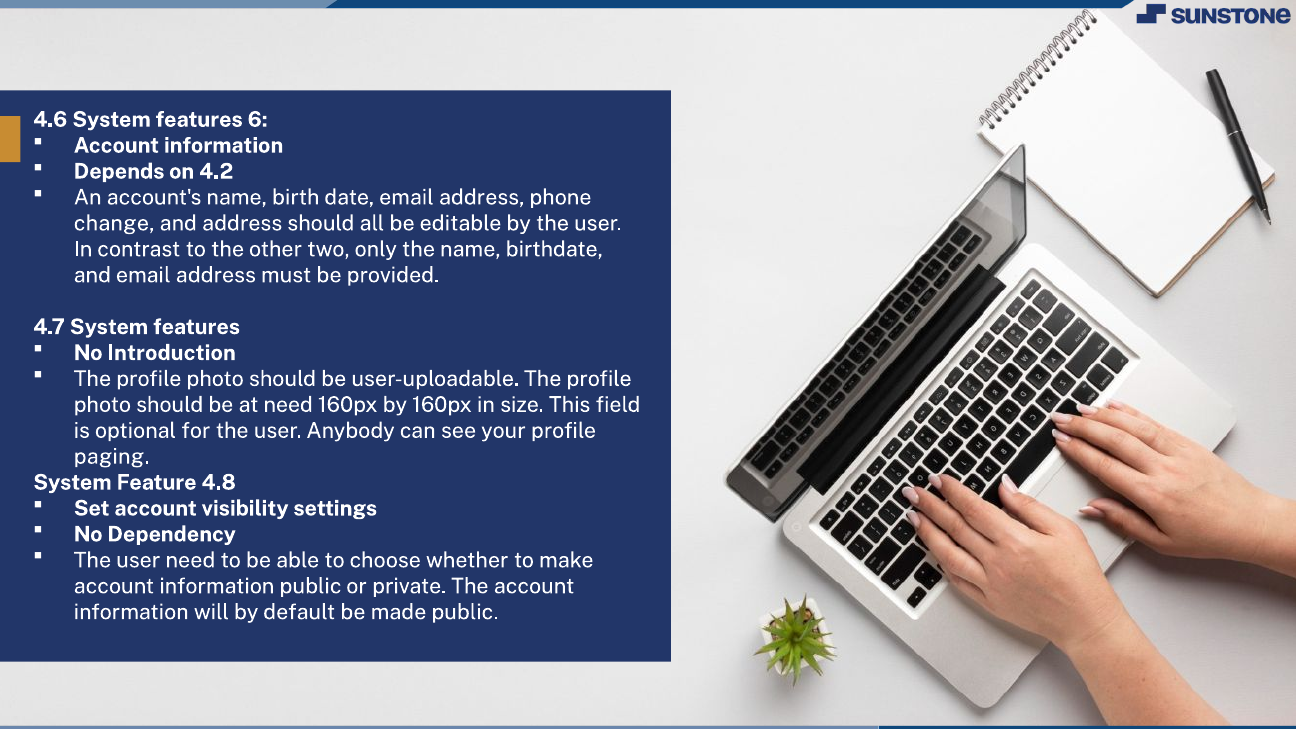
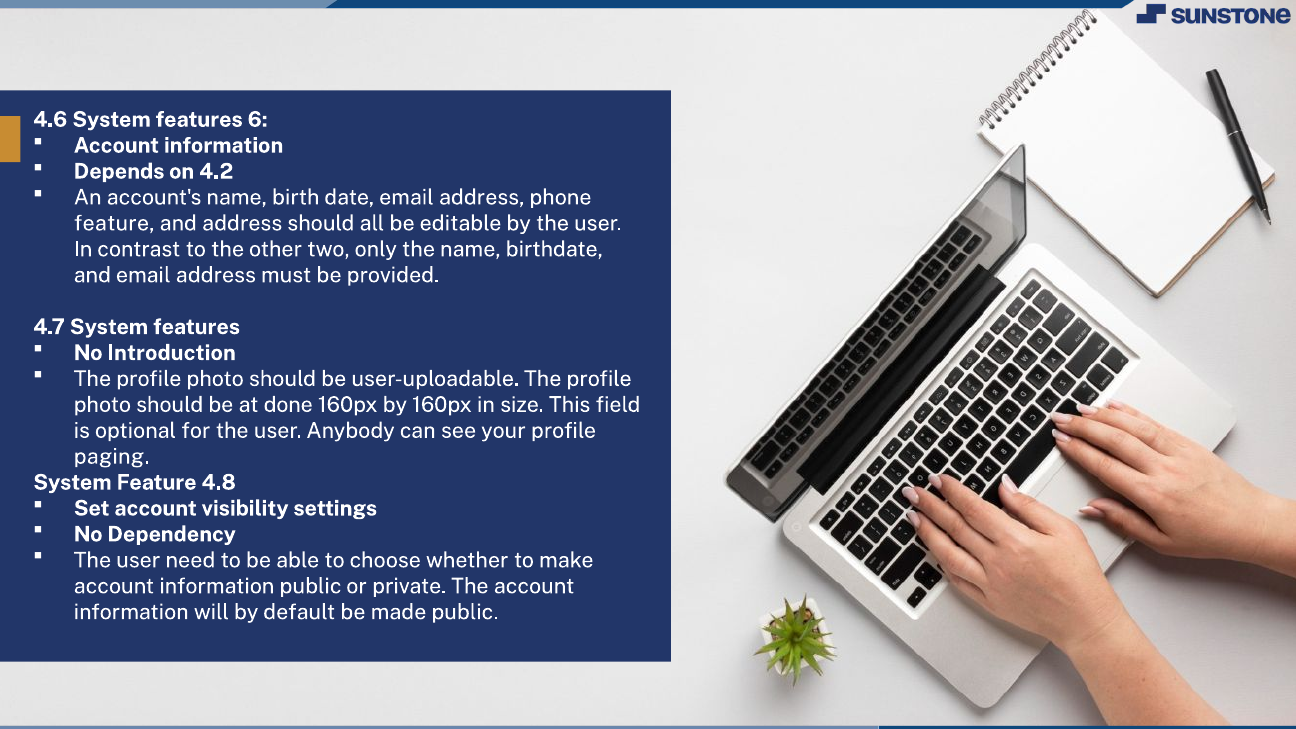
change at (114, 223): change -> feature
at need: need -> done
